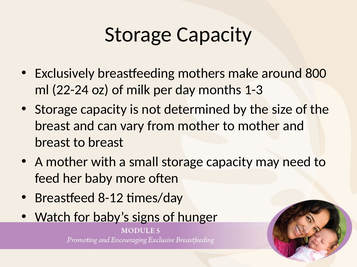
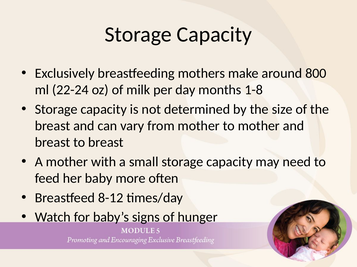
1-3: 1-3 -> 1-8
